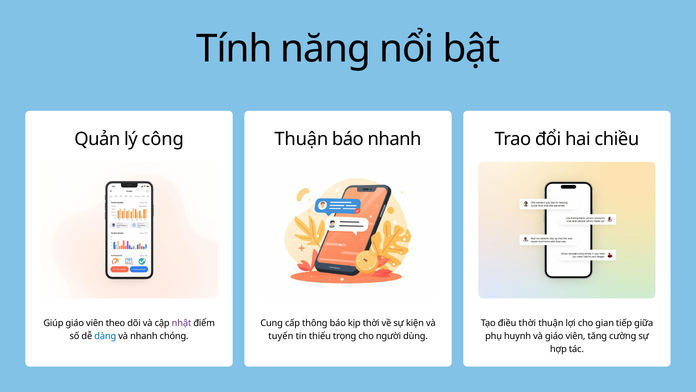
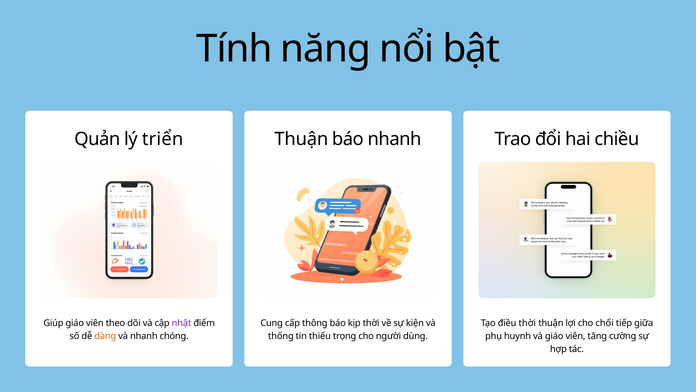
công: công -> triển
gian: gian -> chối
dàng colour: blue -> orange
tuyến: tuyến -> thống
